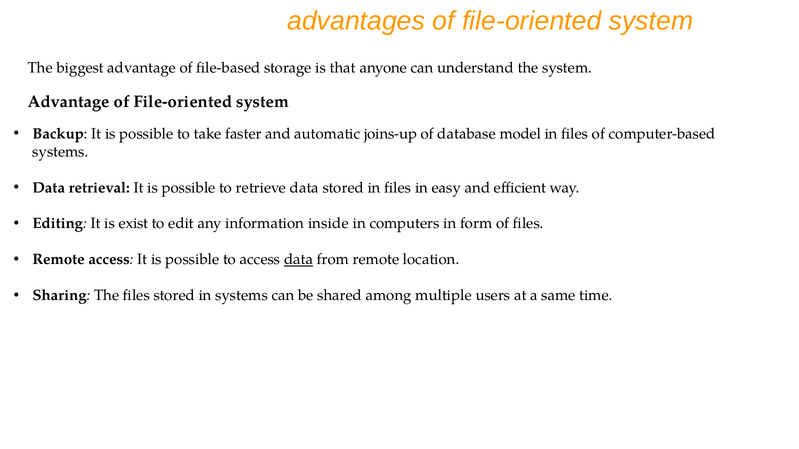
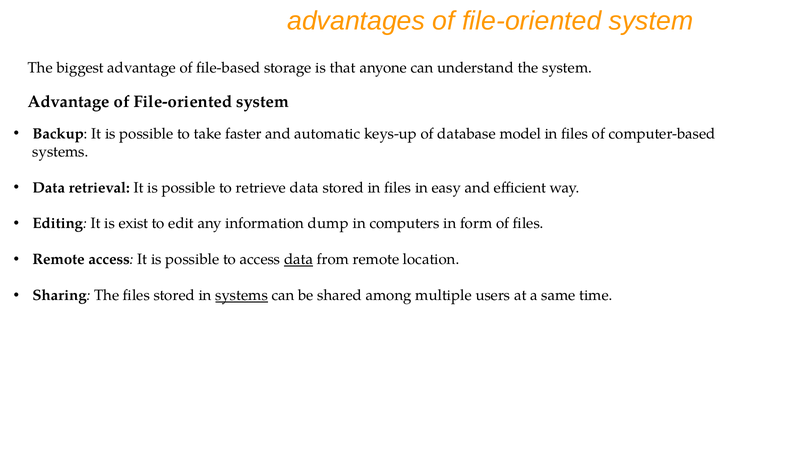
joins-up: joins-up -> keys-up
inside: inside -> dump
systems at (242, 296) underline: none -> present
